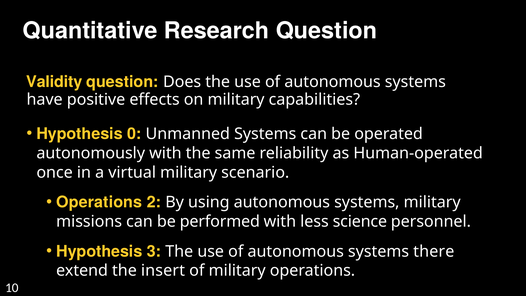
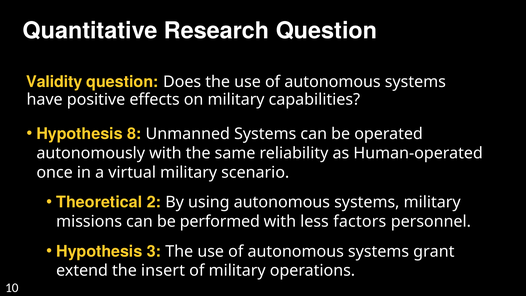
0: 0 -> 8
Operations at (99, 202): Operations -> Theoretical
science: science -> factors
there: there -> grant
